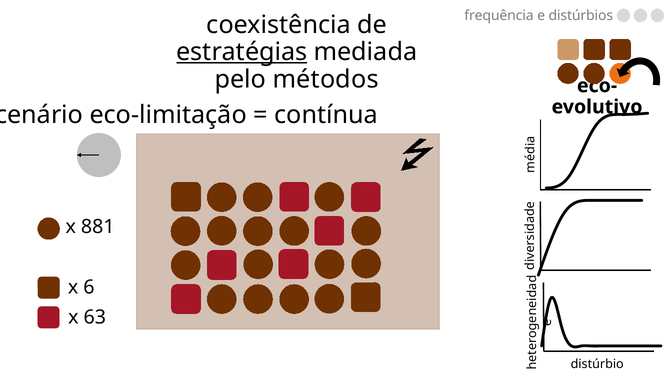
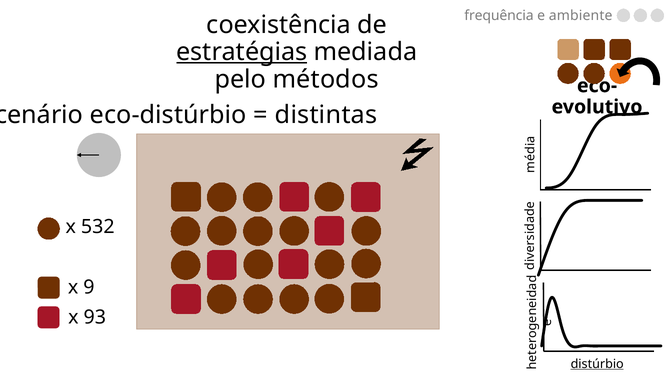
distúrbios: distúrbios -> ambiente
eco-limitação: eco-limitação -> eco-distúrbio
contínua: contínua -> distintas
881: 881 -> 532
6: 6 -> 9
63: 63 -> 93
distúrbio underline: none -> present
